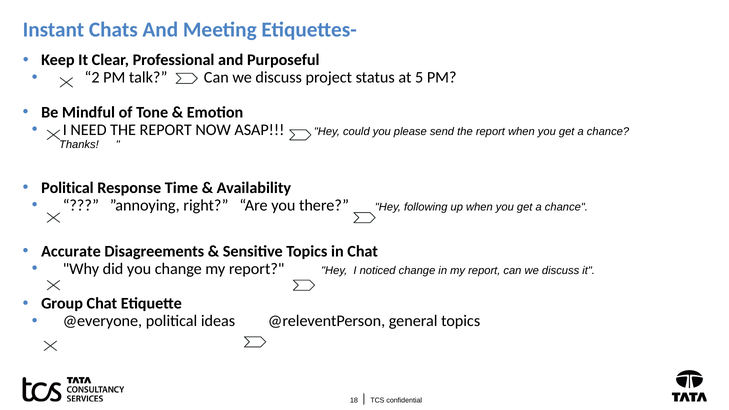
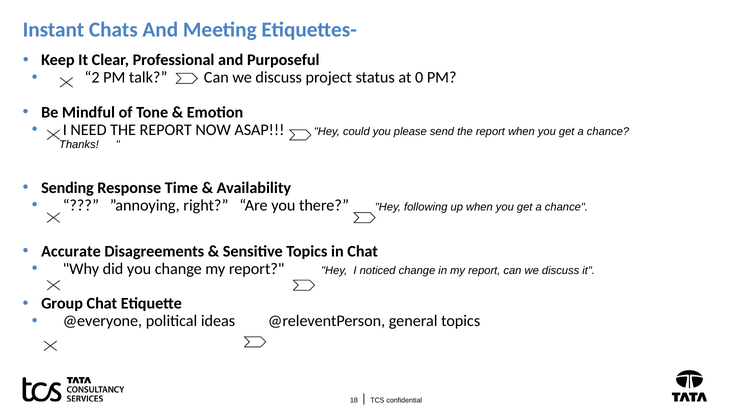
5: 5 -> 0
Political at (67, 188): Political -> Sending
